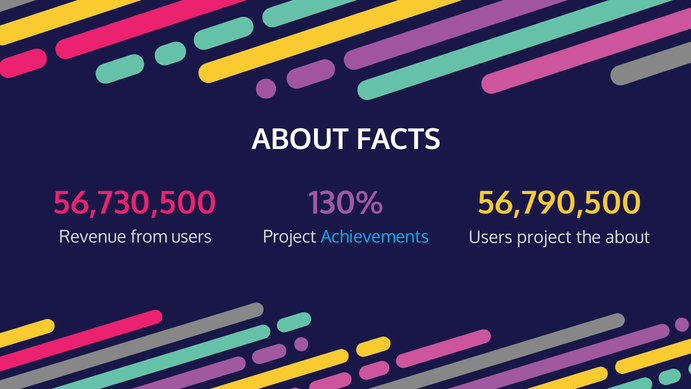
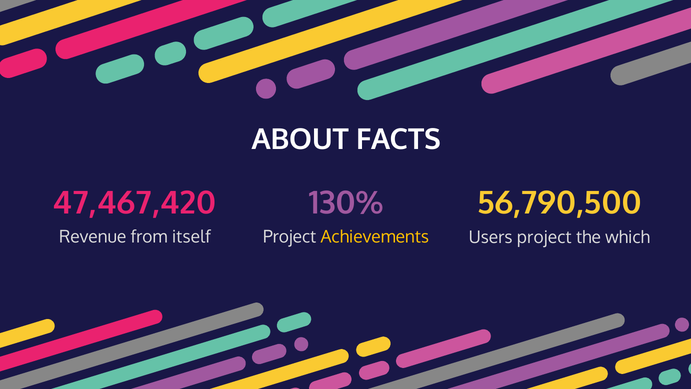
56,730,500: 56,730,500 -> 47,467,420
Achievements colour: light blue -> yellow
from users: users -> itself
the about: about -> which
